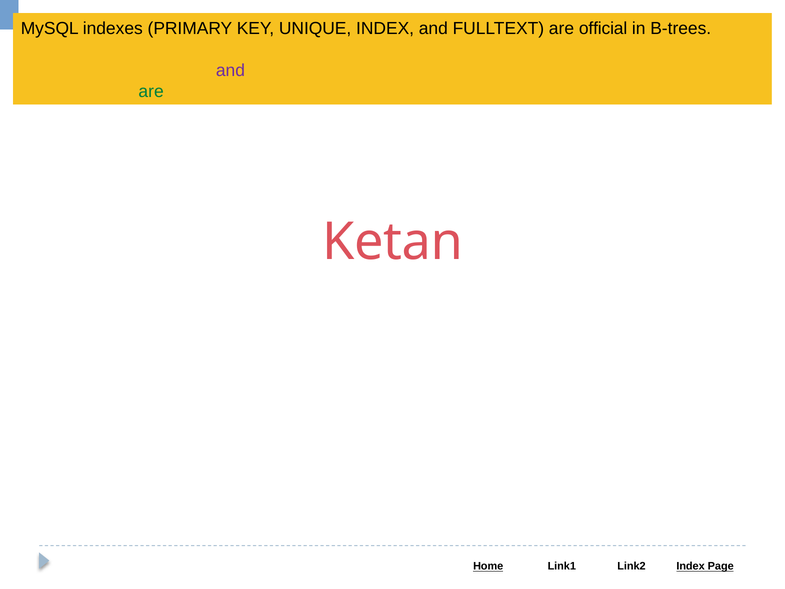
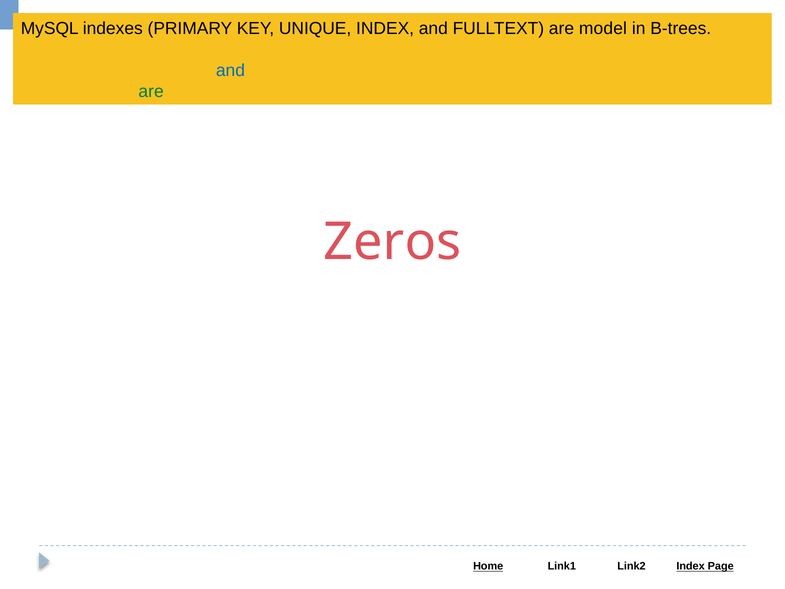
official: official -> model
and at (230, 70) colour: purple -> blue
Ketan: Ketan -> Zeros
